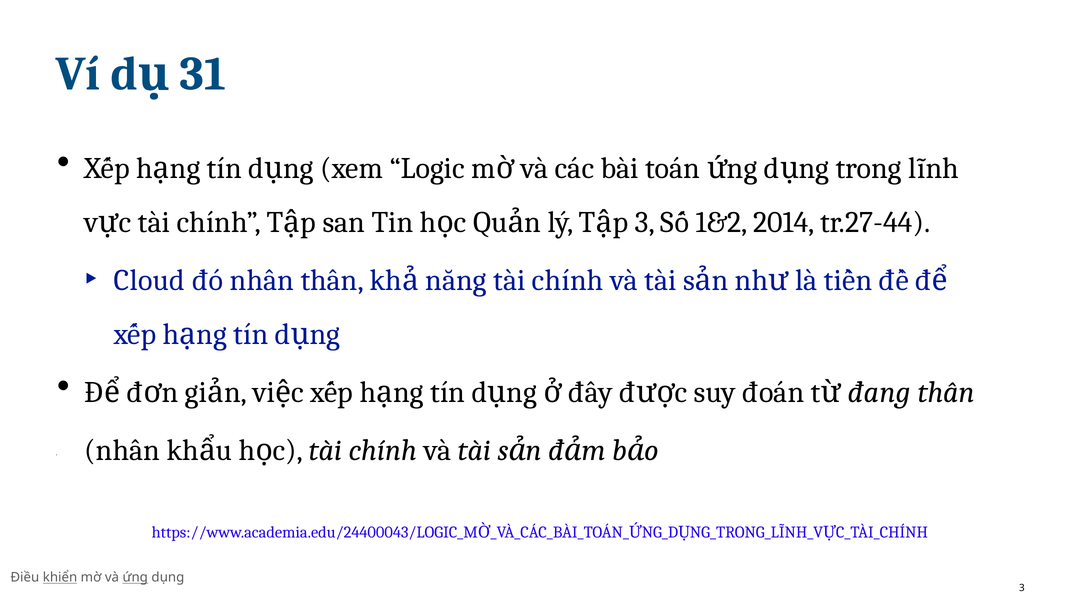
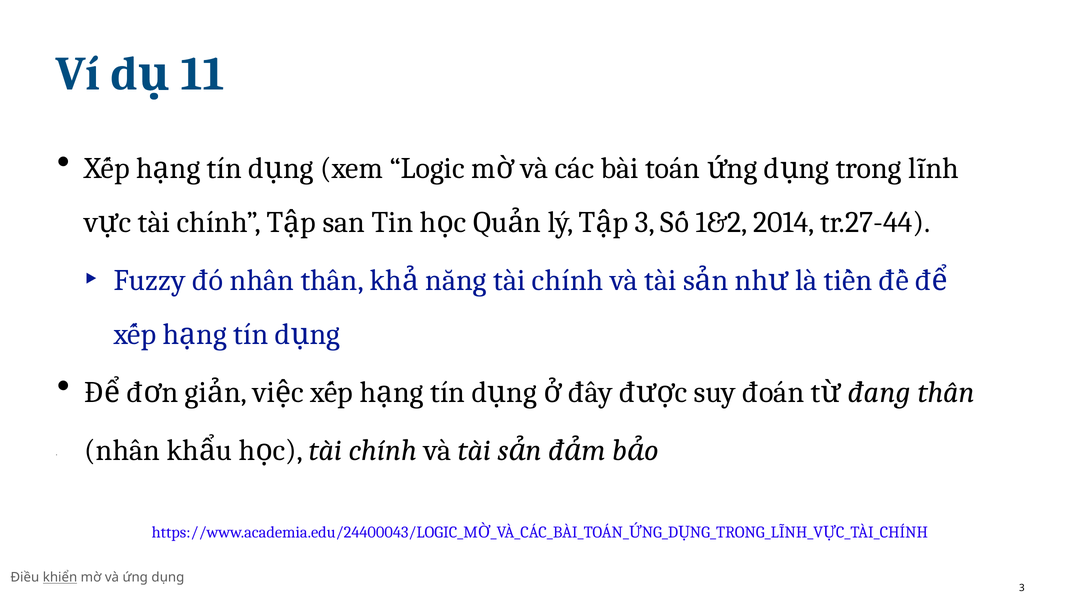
31: 31 -> 11
Cloud: Cloud -> Fuzzy
ứng underline: present -> none
